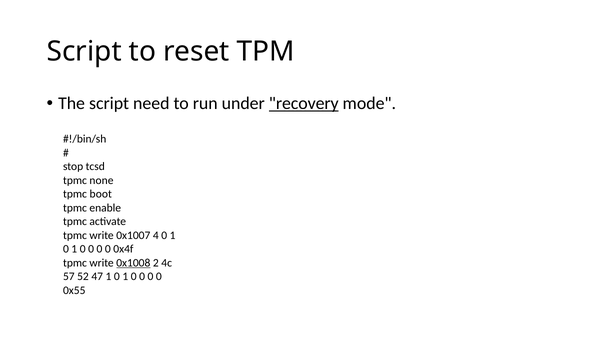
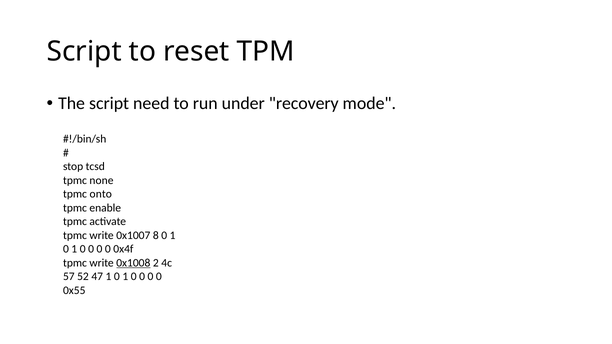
recovery underline: present -> none
boot: boot -> onto
4: 4 -> 8
